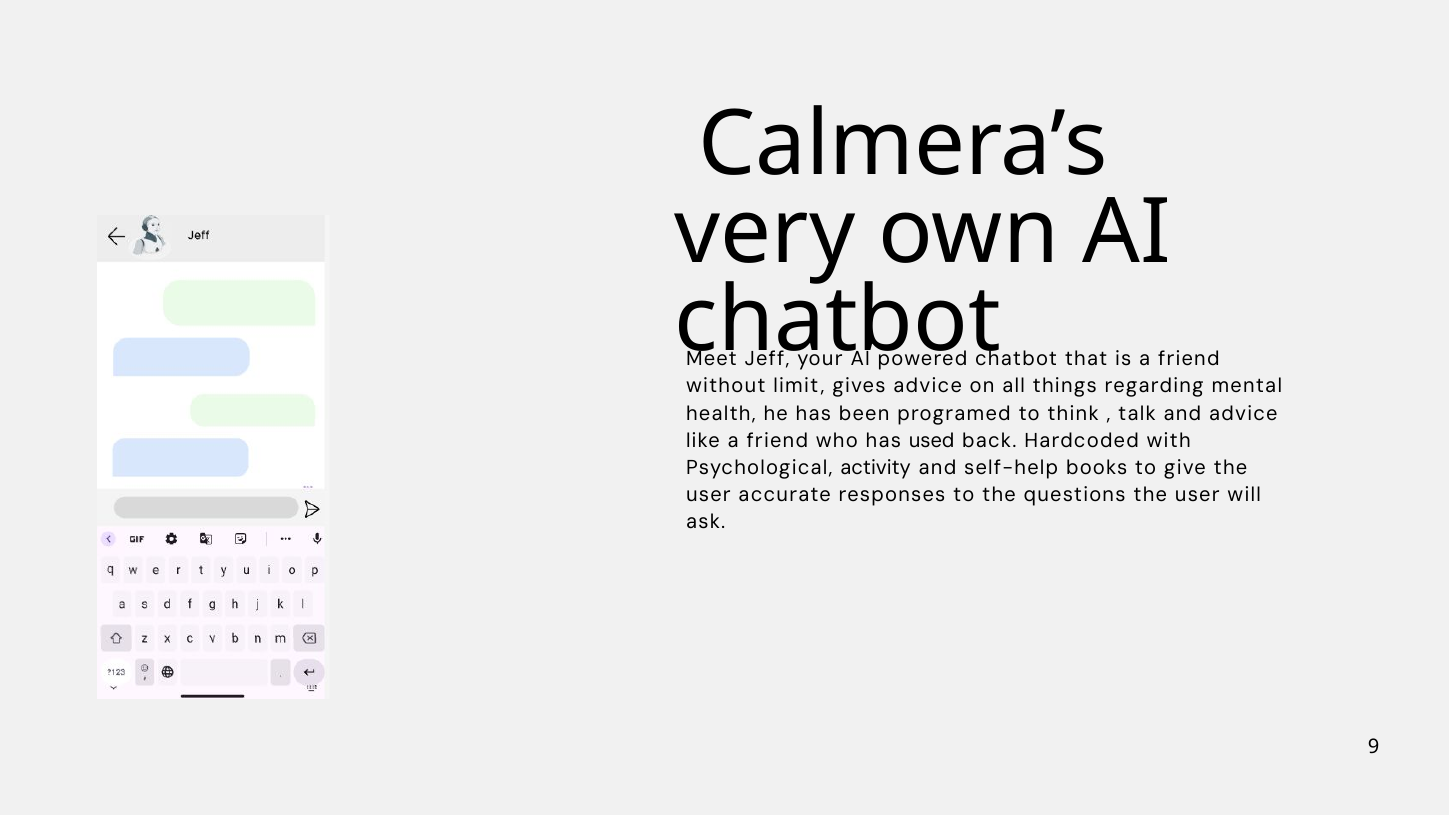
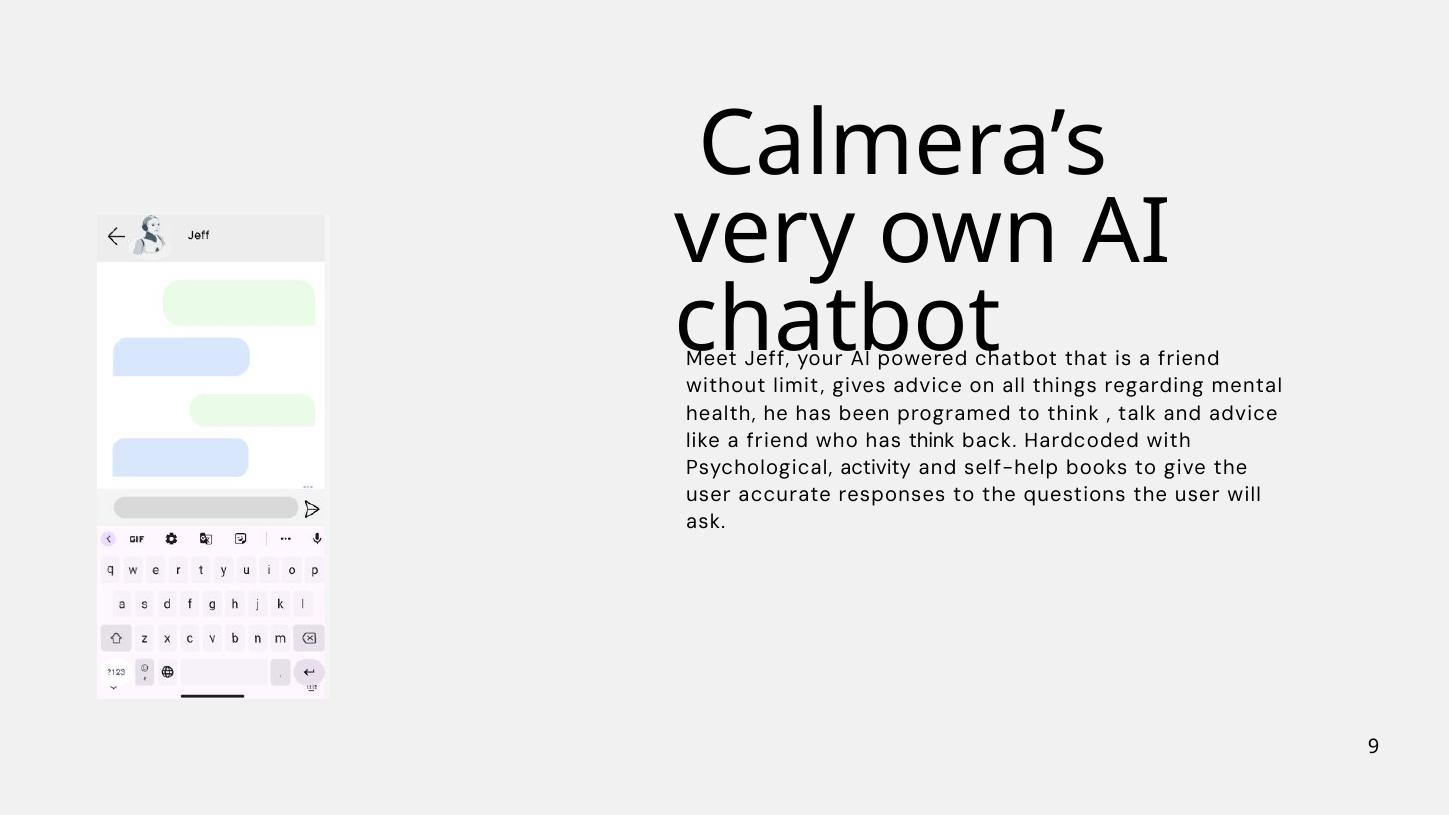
has used: used -> think
